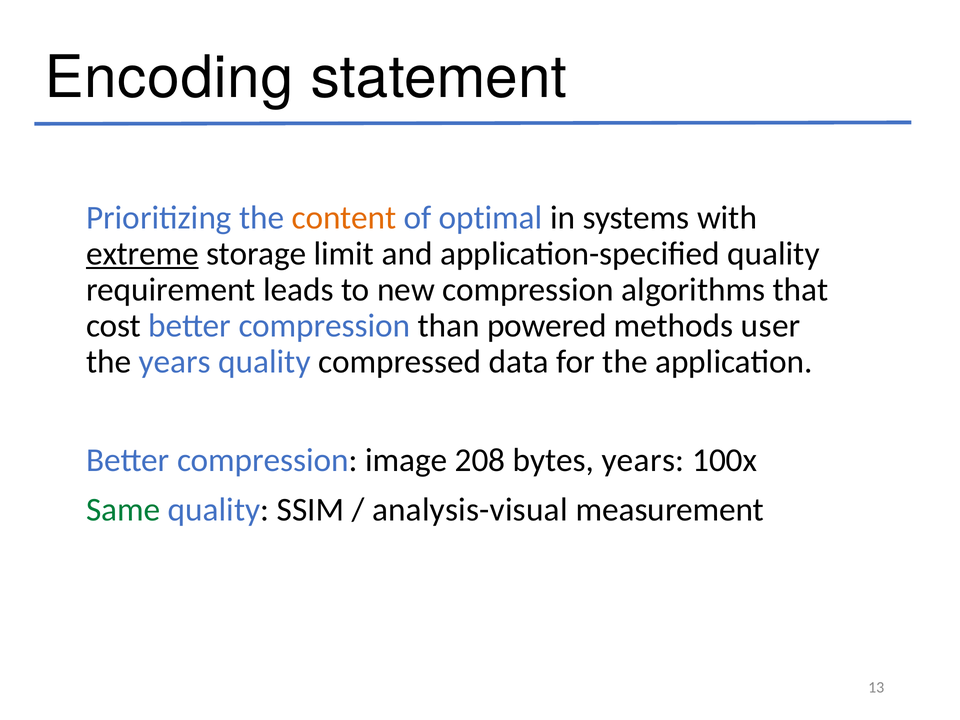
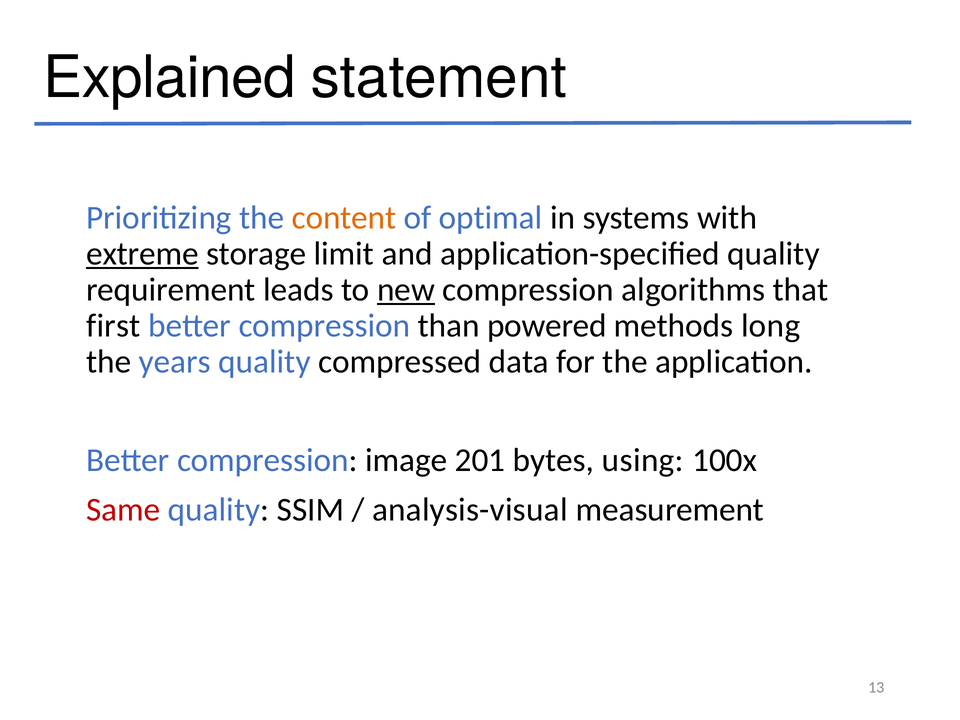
Encoding: Encoding -> Explained
new underline: none -> present
cost: cost -> first
user: user -> long
208: 208 -> 201
bytes years: years -> using
Same colour: green -> red
